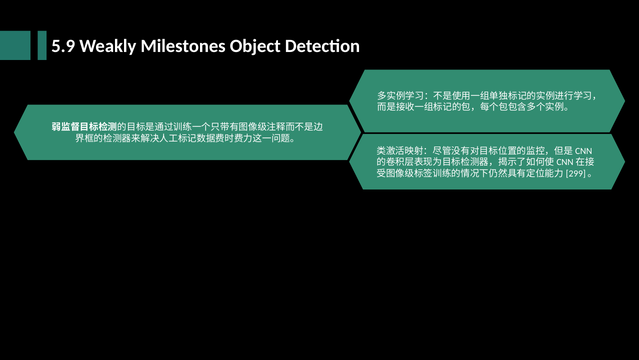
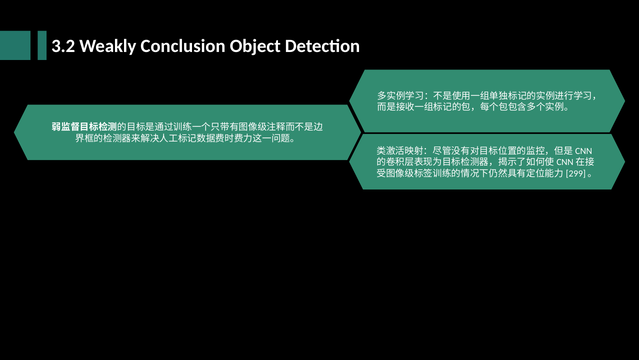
5.9: 5.9 -> 3.2
Milestones: Milestones -> Conclusion
